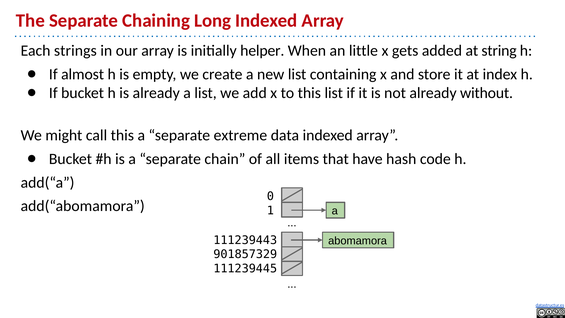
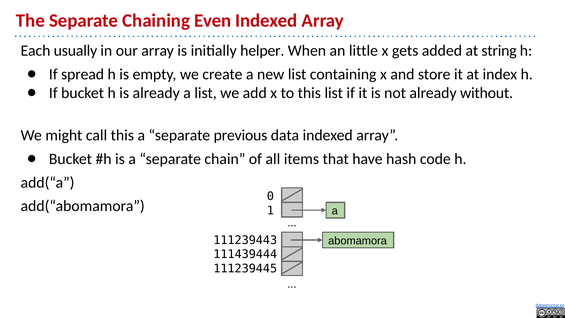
Long: Long -> Even
strings: strings -> usually
almost: almost -> spread
extreme: extreme -> previous
901857329: 901857329 -> 111439444
